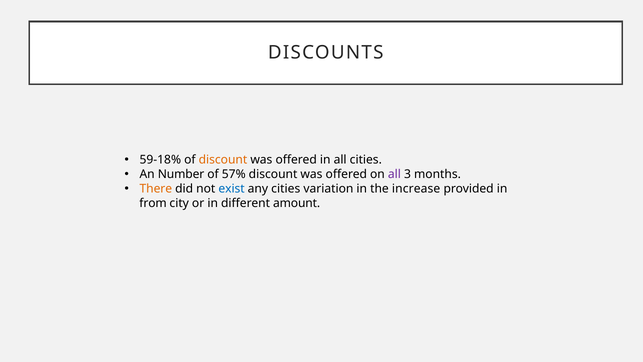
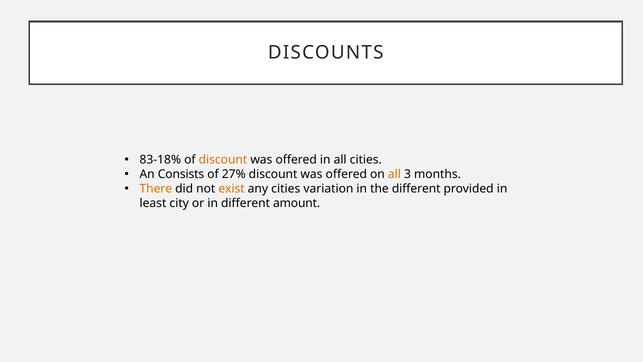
59-18%: 59-18% -> 83-18%
Number: Number -> Consists
57%: 57% -> 27%
all at (394, 174) colour: purple -> orange
exist colour: blue -> orange
the increase: increase -> different
from: from -> least
